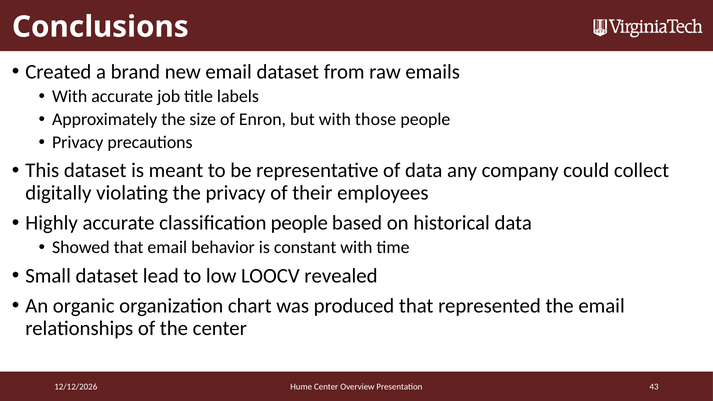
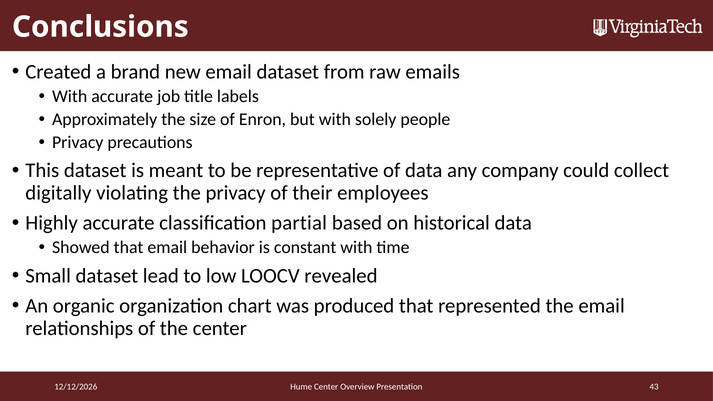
those: those -> solely
classification people: people -> partial
